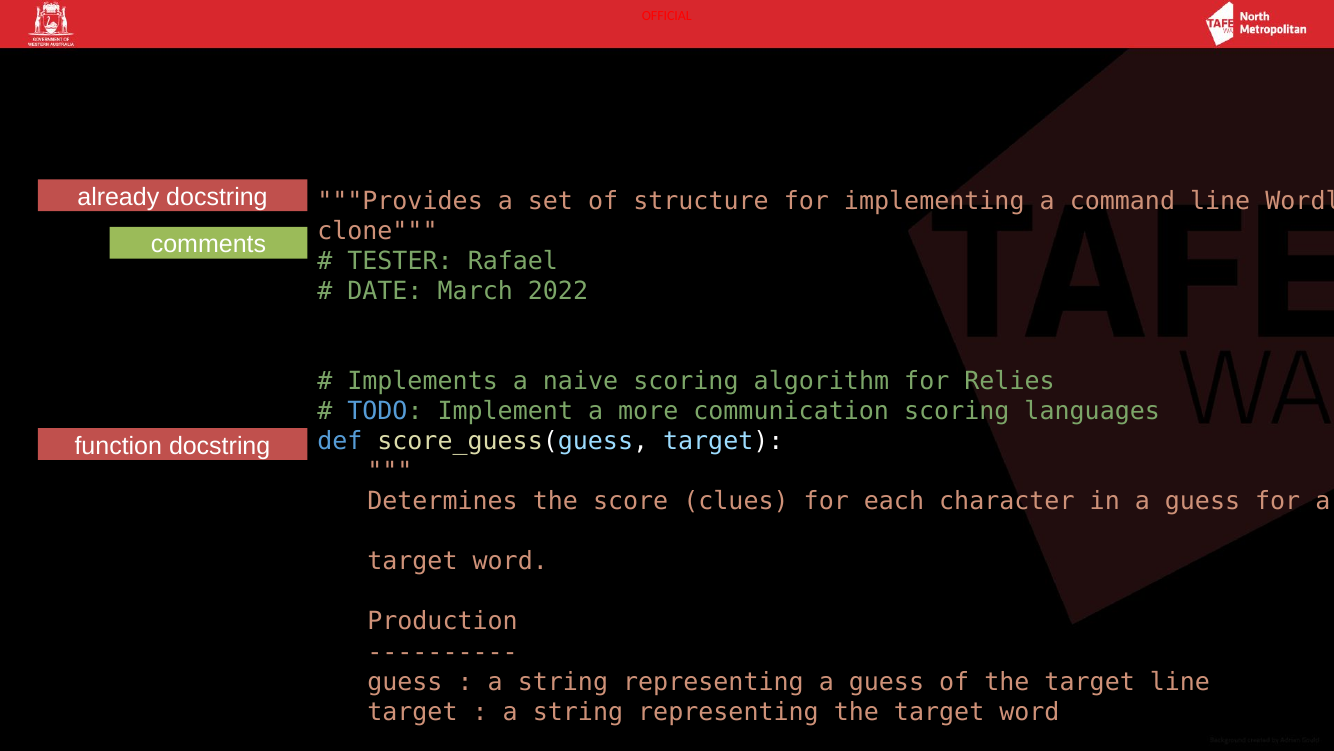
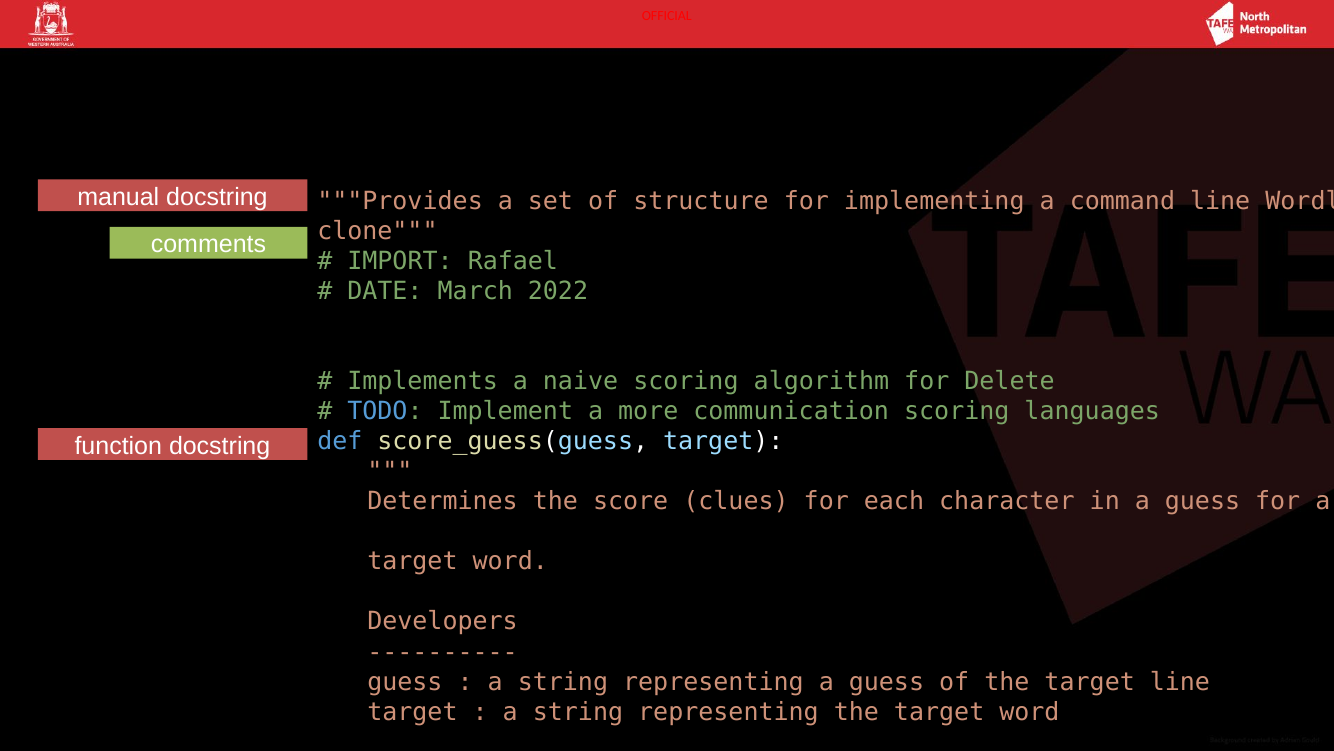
already: already -> manual
TESTER: TESTER -> IMPORT
Relies: Relies -> Delete
Production: Production -> Developers
